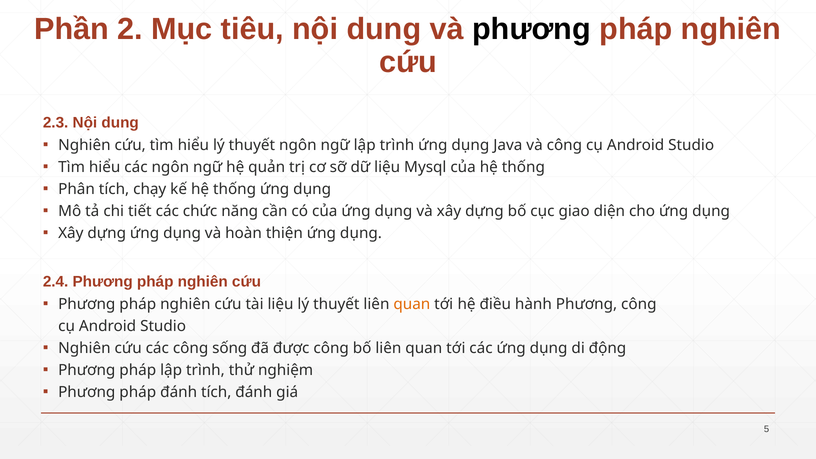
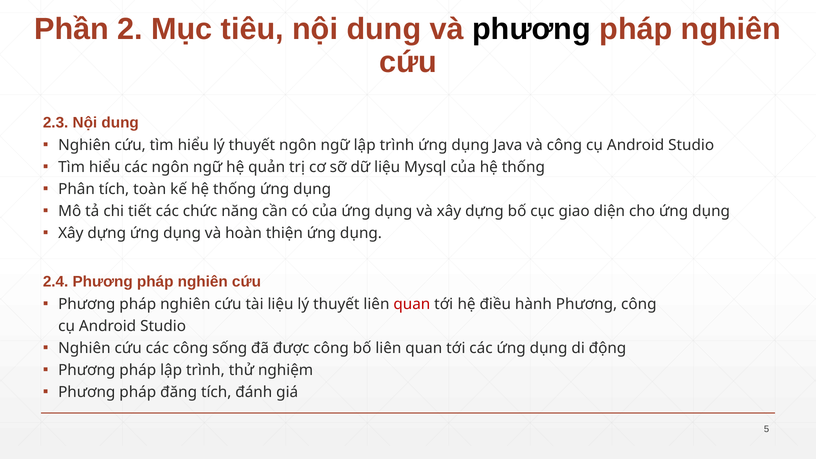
chạy: chạy -> toàn
quan at (412, 304) colour: orange -> red
pháp đánh: đánh -> đăng
